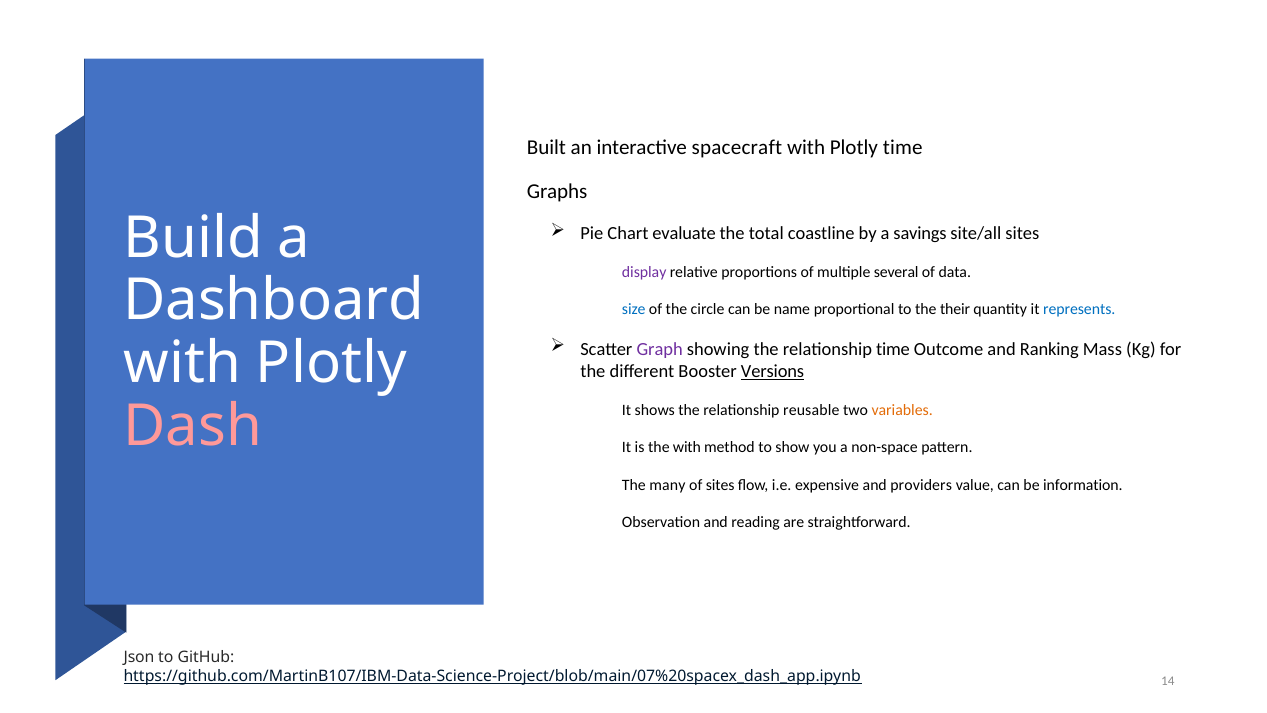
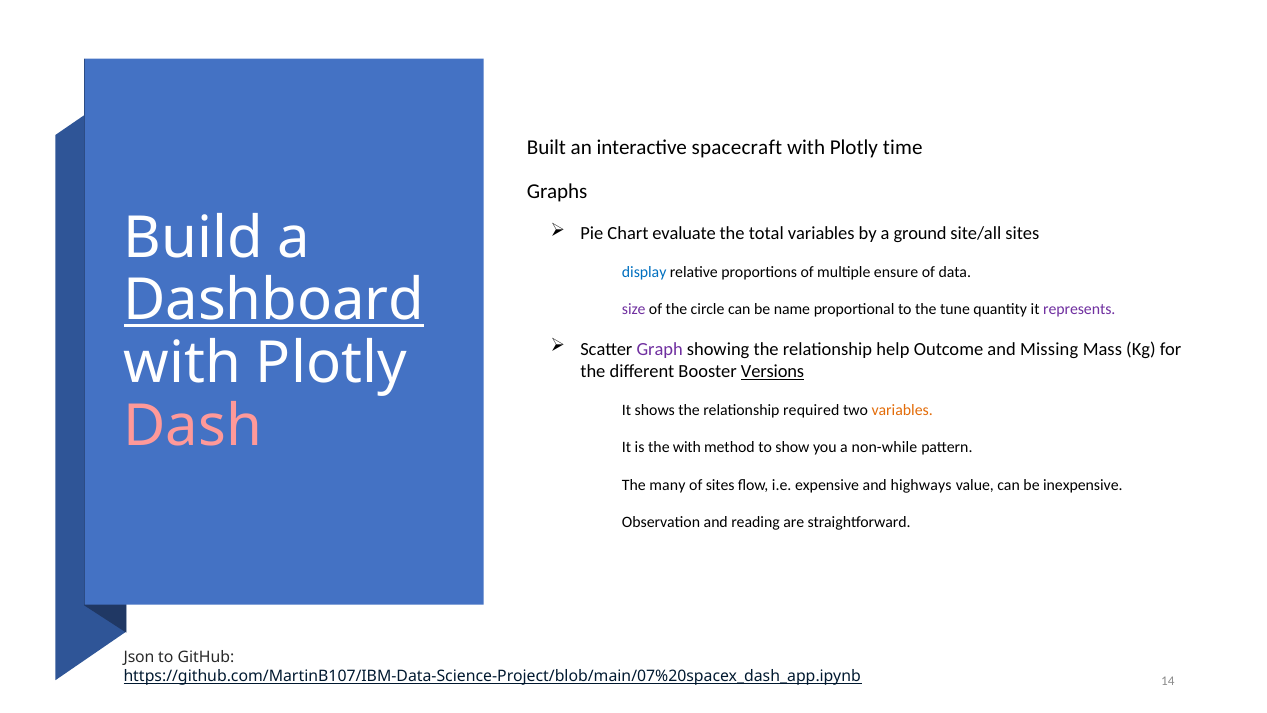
total coastline: coastline -> variables
savings: savings -> ground
display colour: purple -> blue
several: several -> ensure
Dashboard underline: none -> present
size colour: blue -> purple
their: their -> tune
represents colour: blue -> purple
relationship time: time -> help
Ranking: Ranking -> Missing
reusable: reusable -> required
non-space: non-space -> non-while
providers: providers -> highways
information: information -> inexpensive
